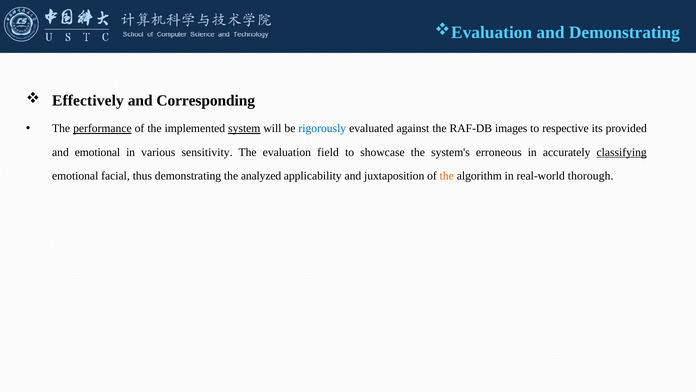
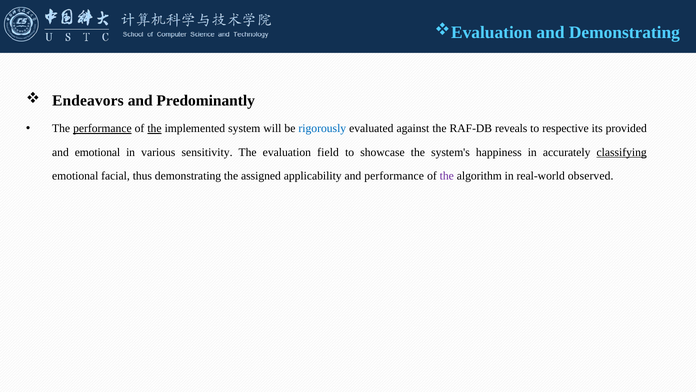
Effectively: Effectively -> Endeavors
Corresponding: Corresponding -> Predominantly
the at (154, 128) underline: none -> present
system underline: present -> none
images: images -> reveals
erroneous: erroneous -> happiness
analyzed: analyzed -> assigned
and juxtaposition: juxtaposition -> performance
the at (447, 176) colour: orange -> purple
thorough: thorough -> observed
